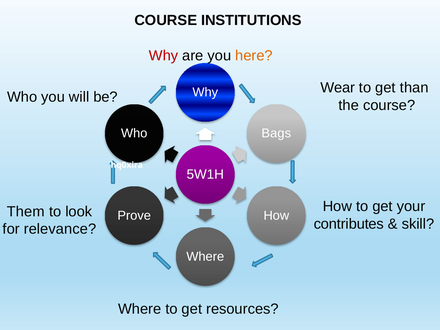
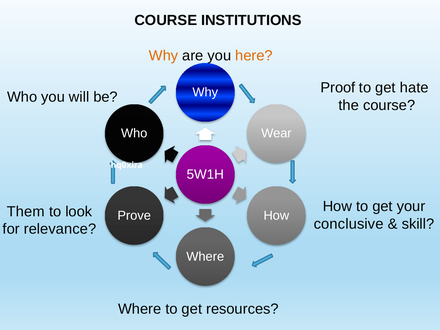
Why at (164, 56) colour: red -> orange
Wear: Wear -> Proof
than: than -> hate
Bags: Bags -> Wear
contributes: contributes -> conclusive
